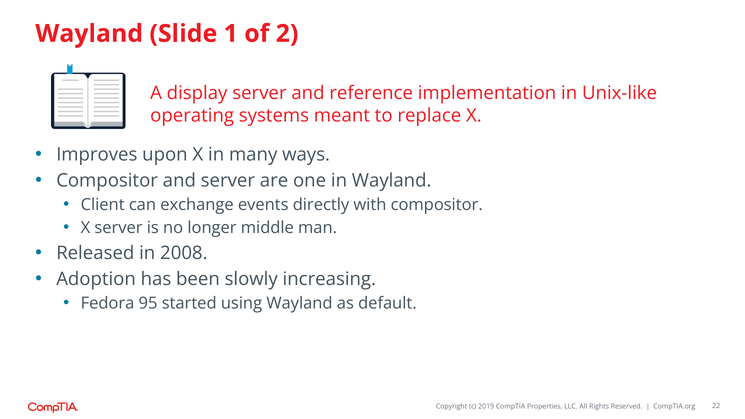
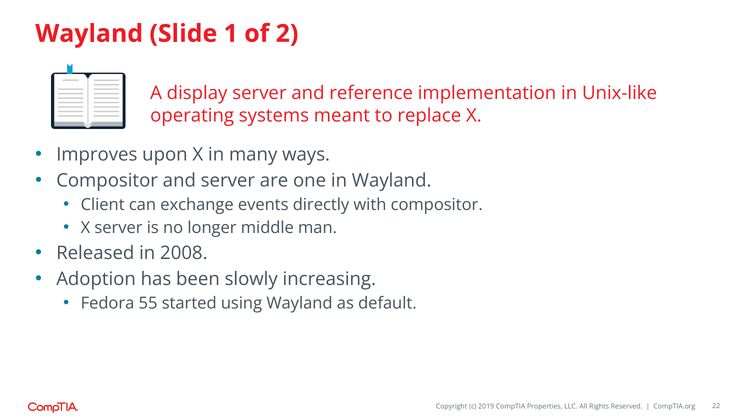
95: 95 -> 55
